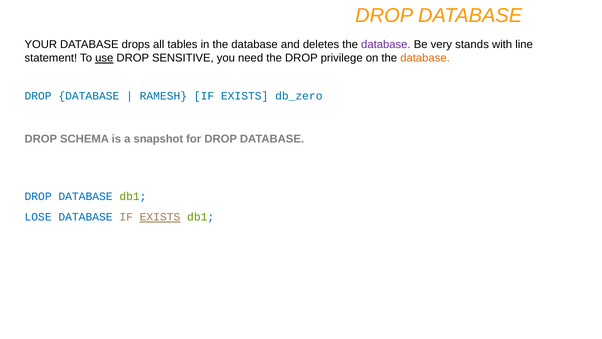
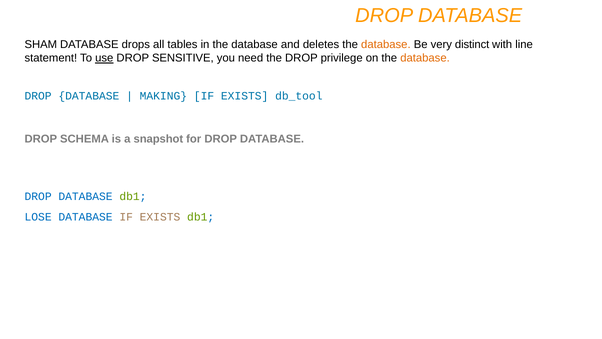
YOUR: YOUR -> SHAM
database at (386, 44) colour: purple -> orange
stands: stands -> distinct
RAMESH: RAMESH -> MAKING
db_zero: db_zero -> db_tool
EXISTS at (160, 217) underline: present -> none
